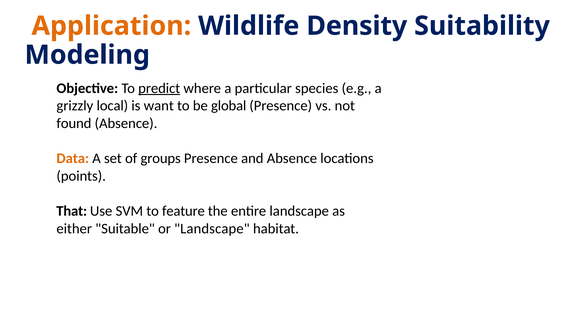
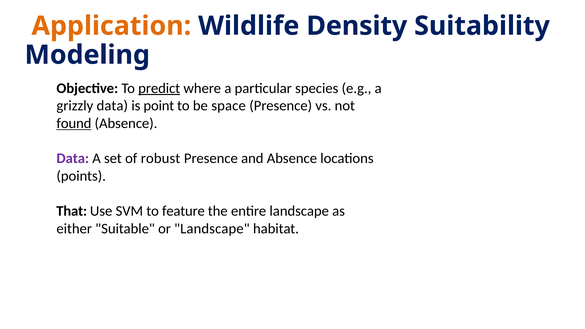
grizzly local: local -> data
want: want -> point
global: global -> space
found underline: none -> present
Data at (73, 158) colour: orange -> purple
groups: groups -> robust
